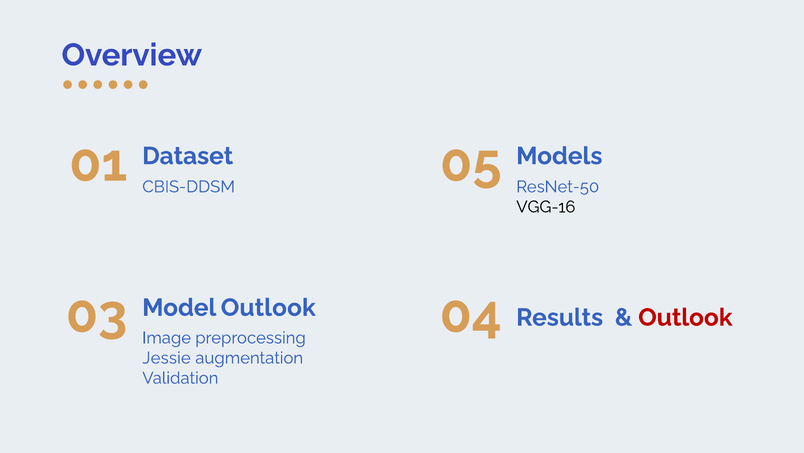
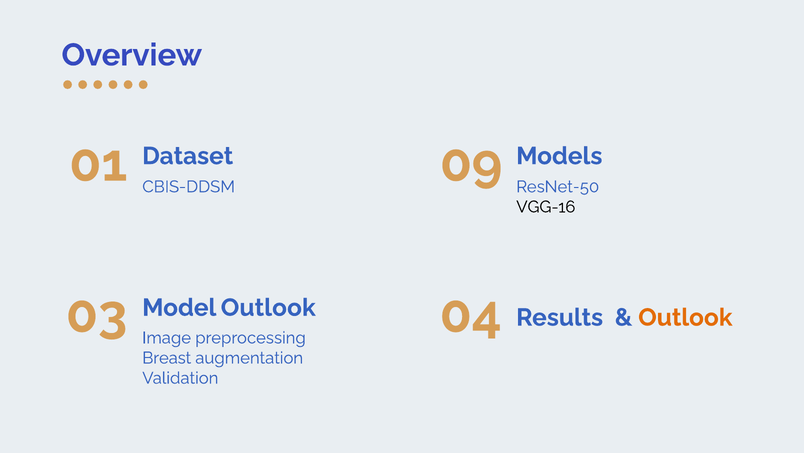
05: 05 -> 09
Outlook at (685, 317) colour: red -> orange
Jessie: Jessie -> Breast
